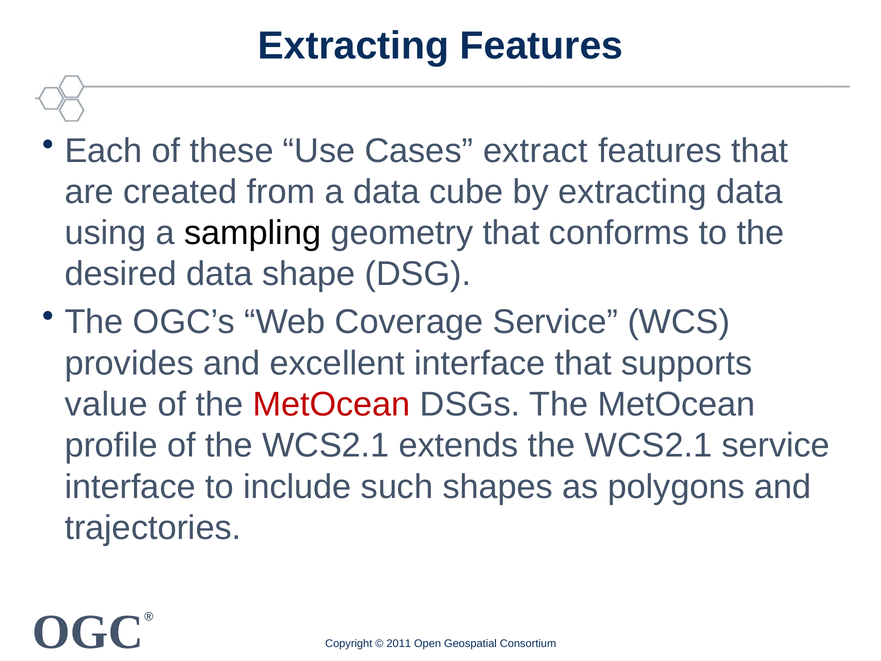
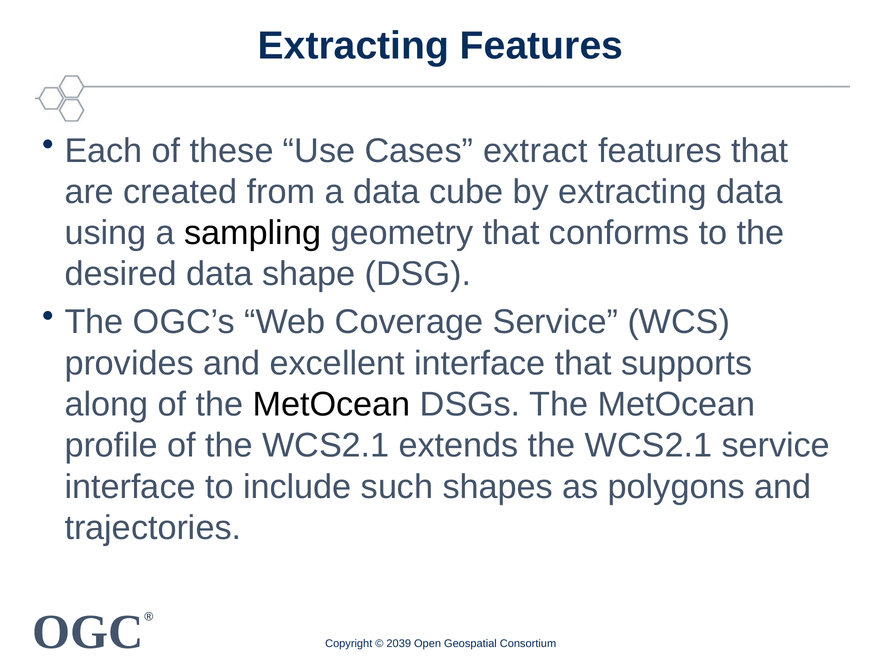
value: value -> along
MetOcean at (332, 404) colour: red -> black
2011: 2011 -> 2039
